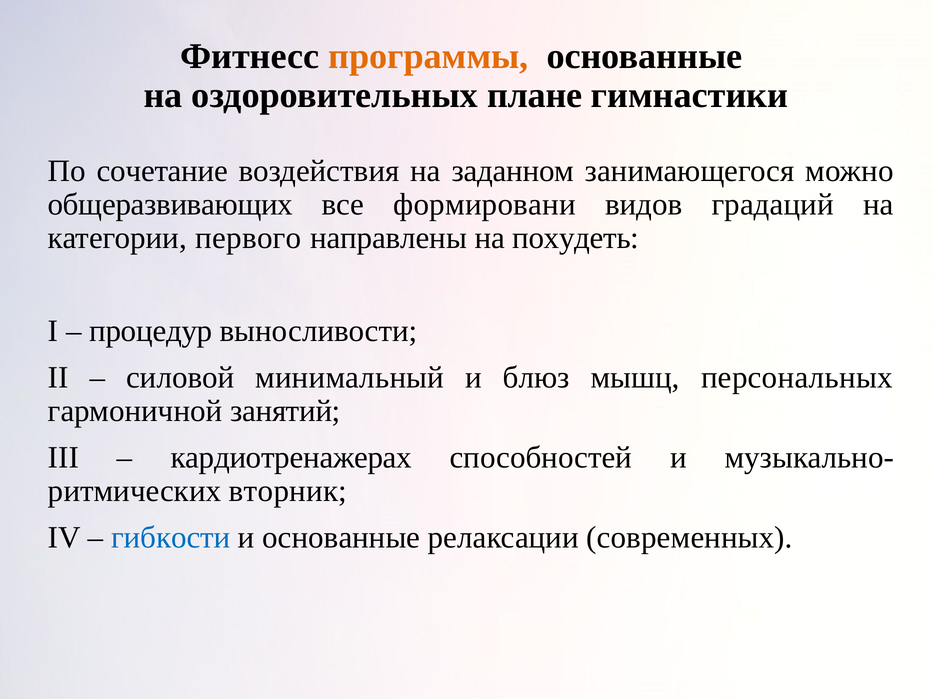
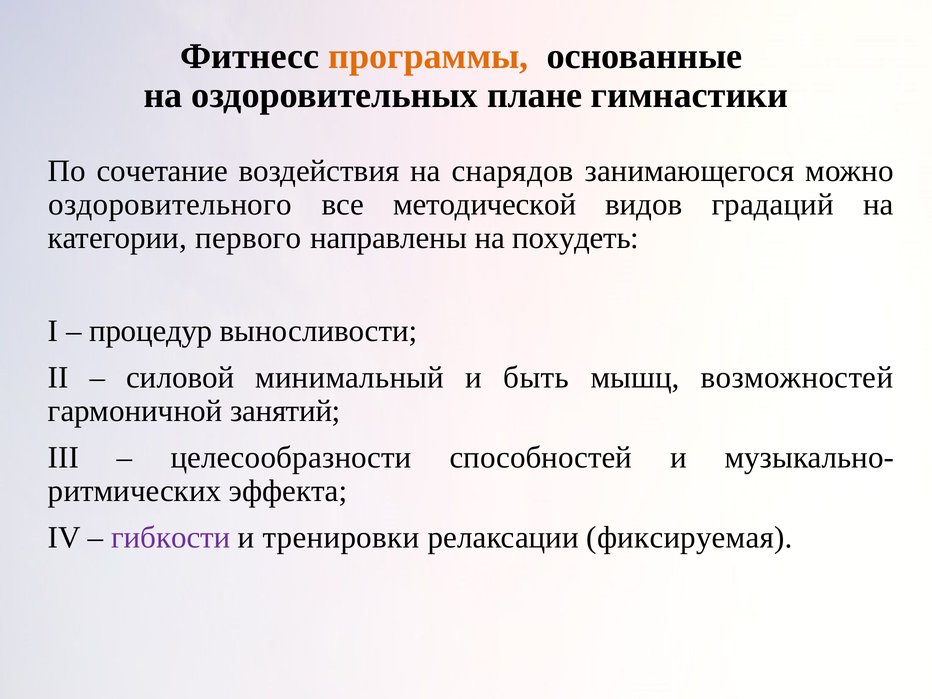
заданном: заданном -> снарядов
общеразвивающих: общеразвивающих -> оздоровительного
формировани: формировани -> методической
блюз: блюз -> быть
персональных: персональных -> возможностей
кардиотренажерах: кардиотренажерах -> целесообразности
вторник: вторник -> эффекта
гибкости colour: blue -> purple
и основанные: основанные -> тренировки
современных: современных -> фиксируемая
